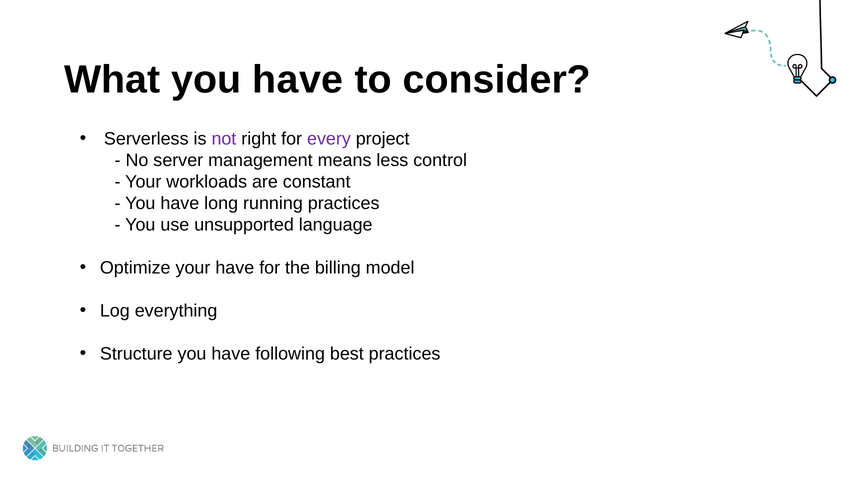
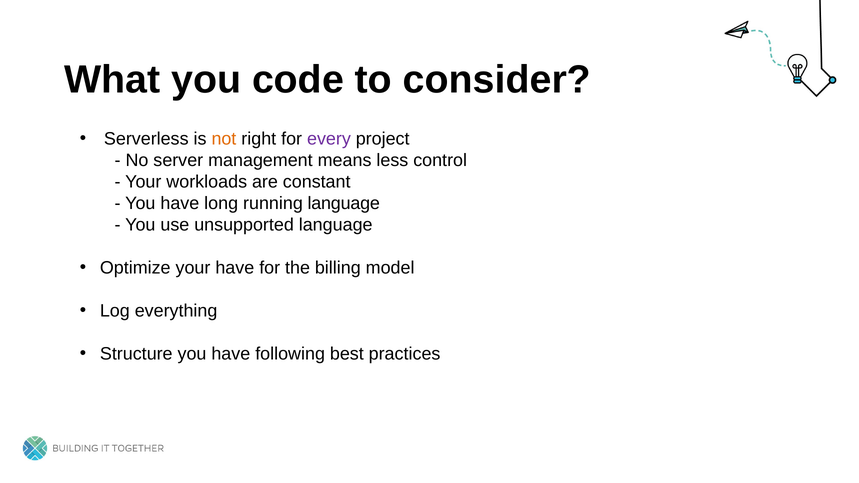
What you have: have -> code
not colour: purple -> orange
running practices: practices -> language
